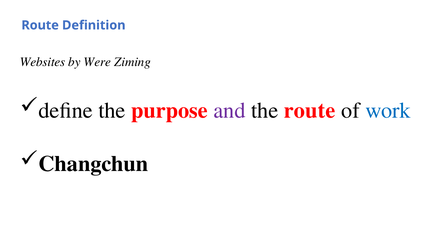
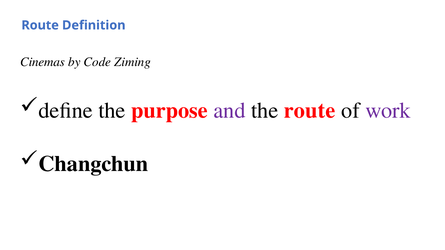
Websites: Websites -> Cinemas
Were: Were -> Code
work colour: blue -> purple
